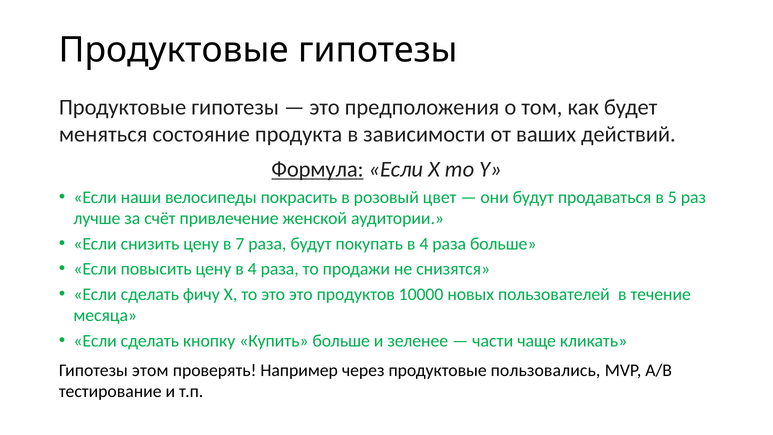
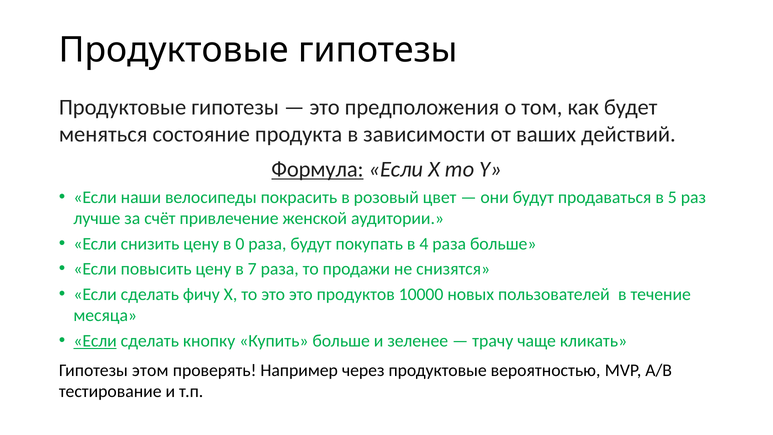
7: 7 -> 0
цену в 4: 4 -> 7
Если at (95, 341) underline: none -> present
части: части -> трачу
пользовались: пользовались -> вероятностью
